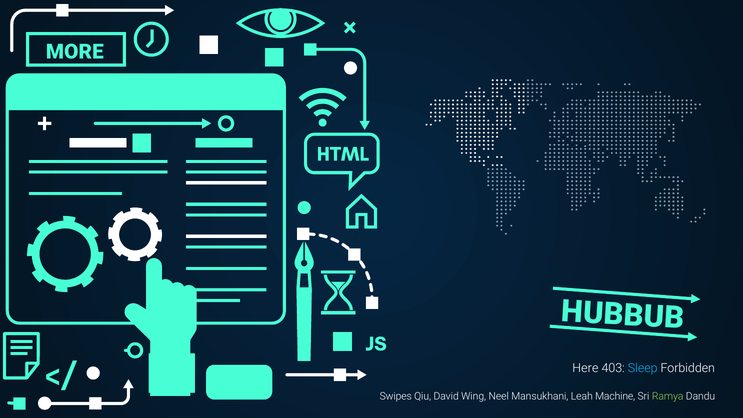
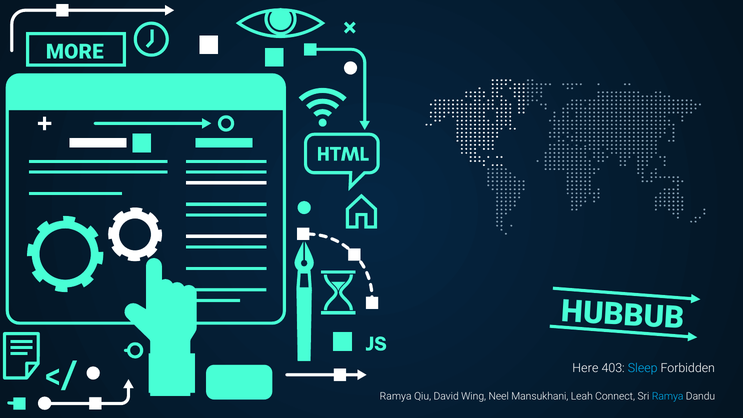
Swipes at (396, 396): Swipes -> Ramya
Machine: Machine -> Connect
Ramya at (668, 396) colour: light green -> light blue
